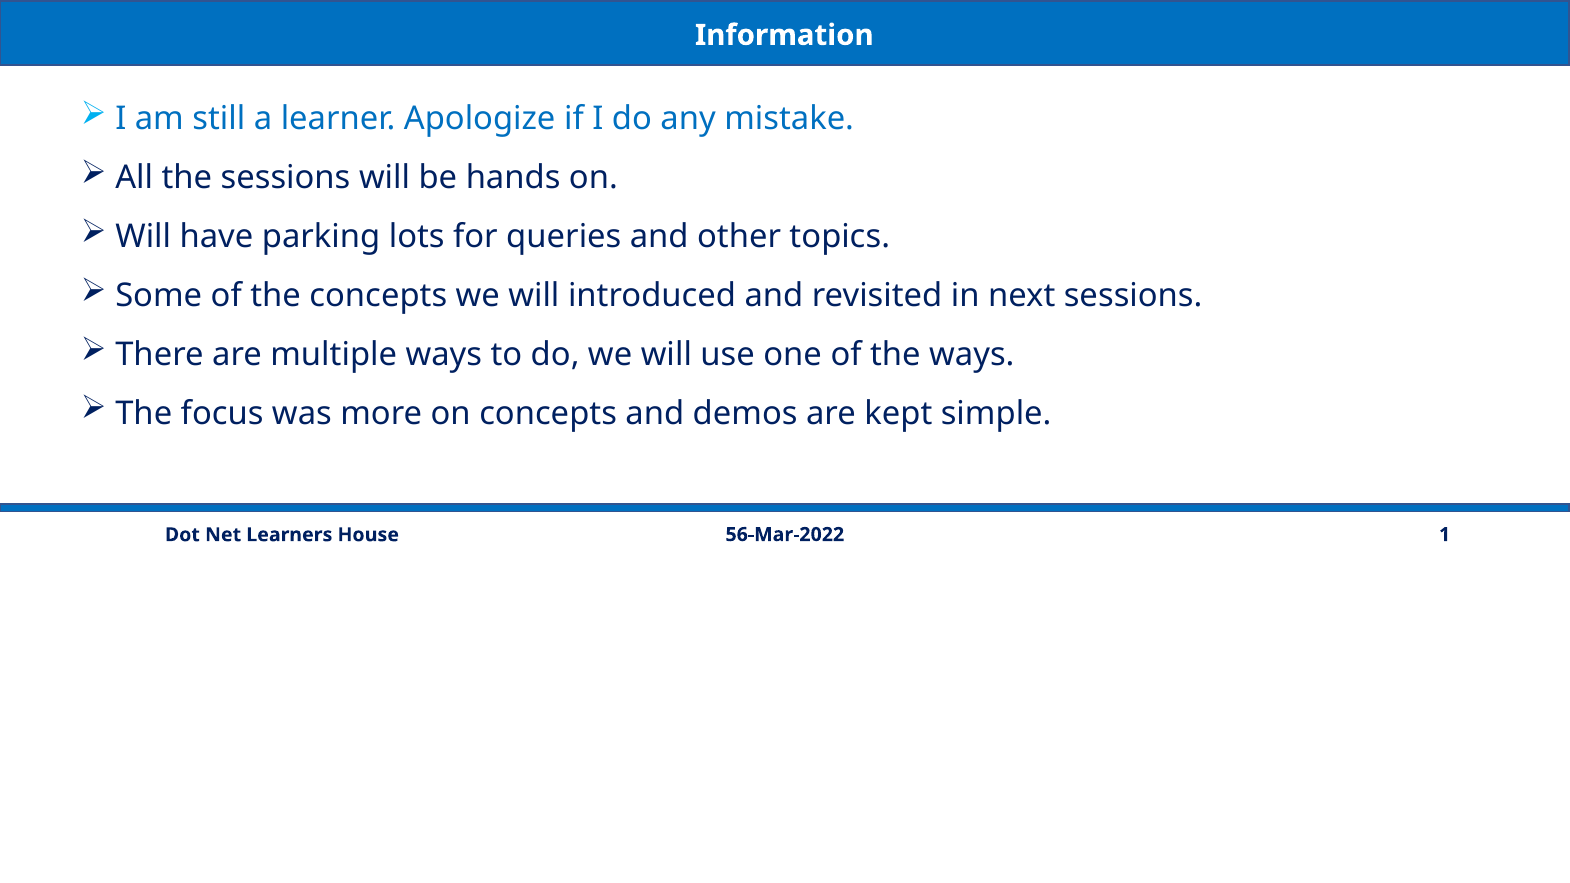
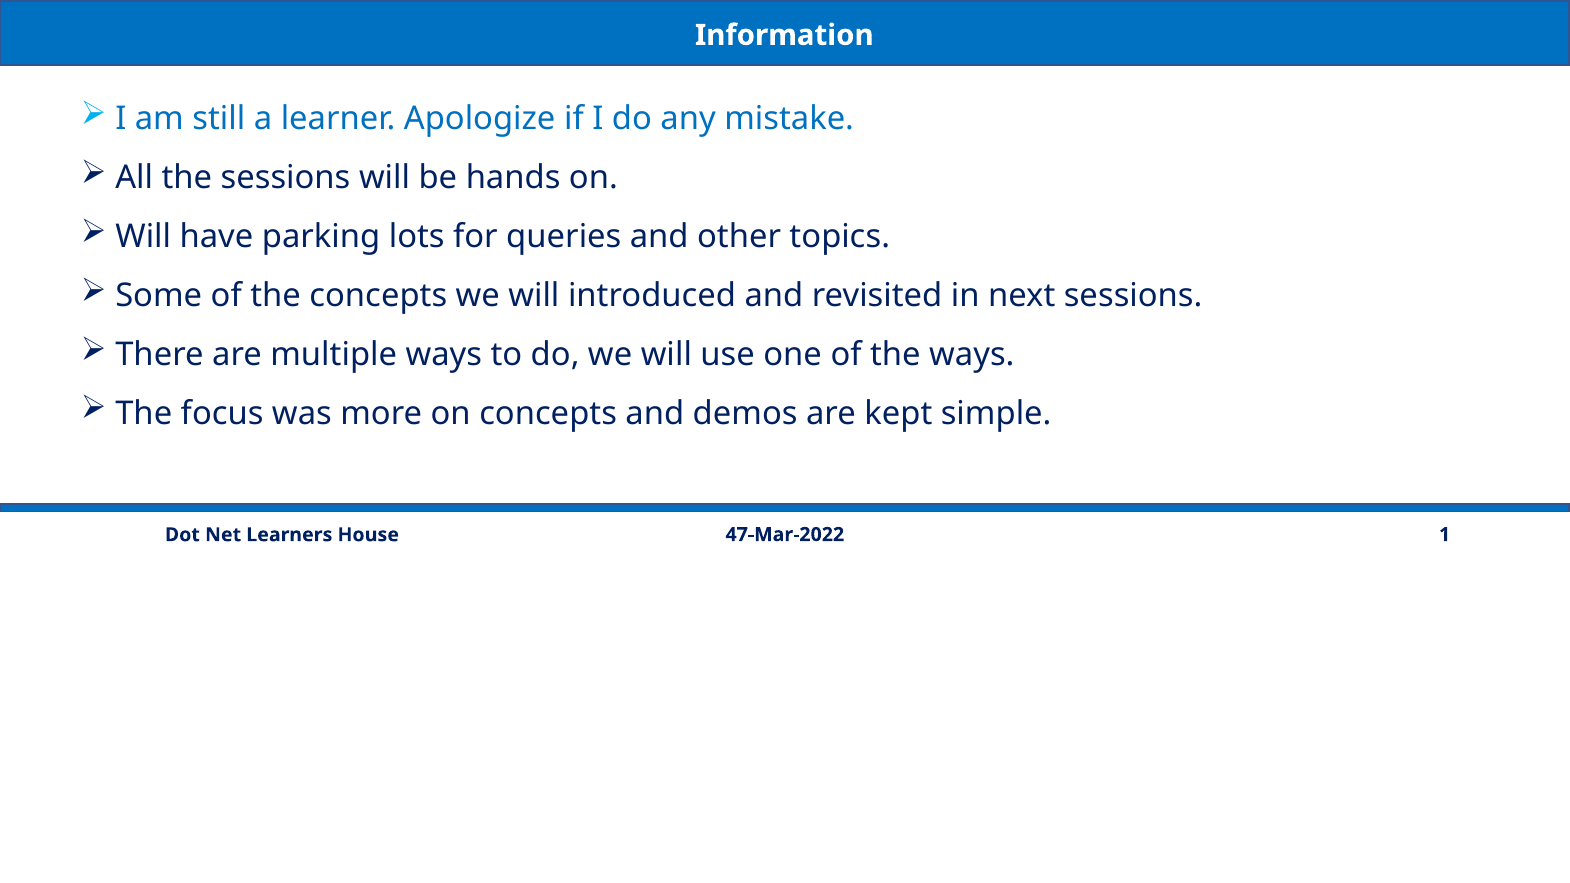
56-Mar-2022: 56-Mar-2022 -> 47-Mar-2022
